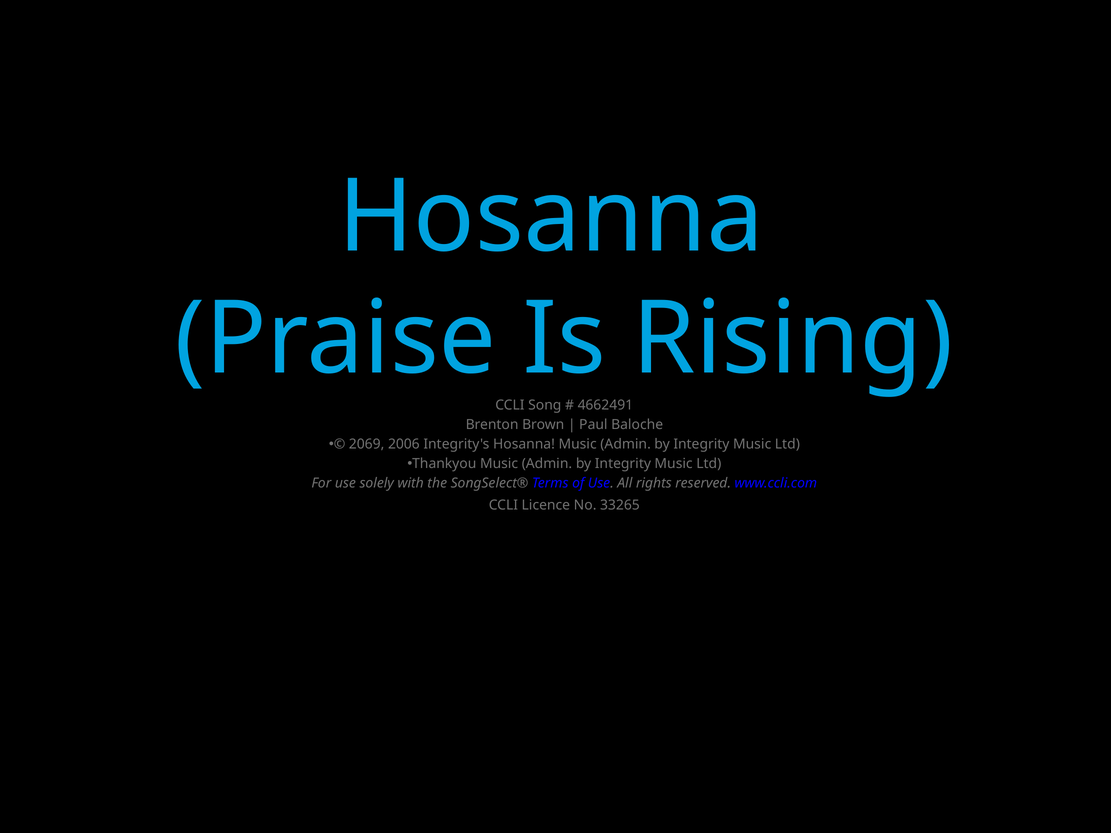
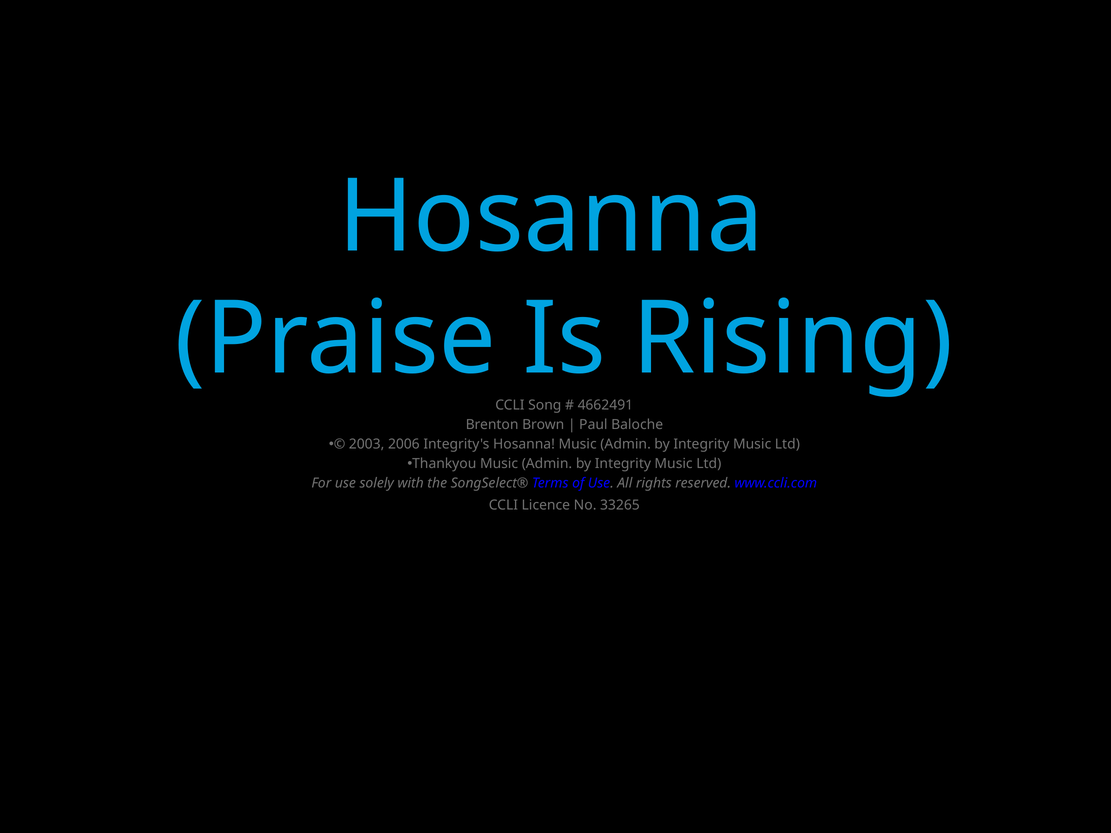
2069: 2069 -> 2003
